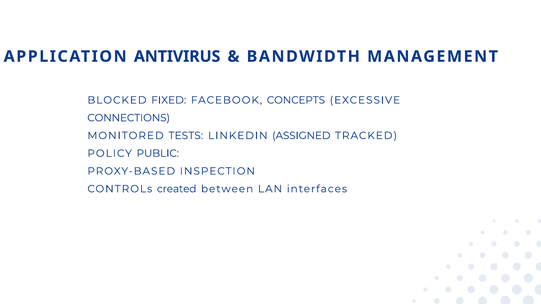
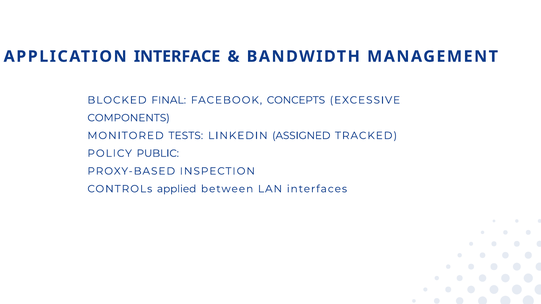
ANTIVIRUS: ANTIVIRUS -> INTERFACE
FIXED: FIXED -> FINAL
CONNECTIONS: CONNECTIONS -> COMPONENTS
created: created -> applied
